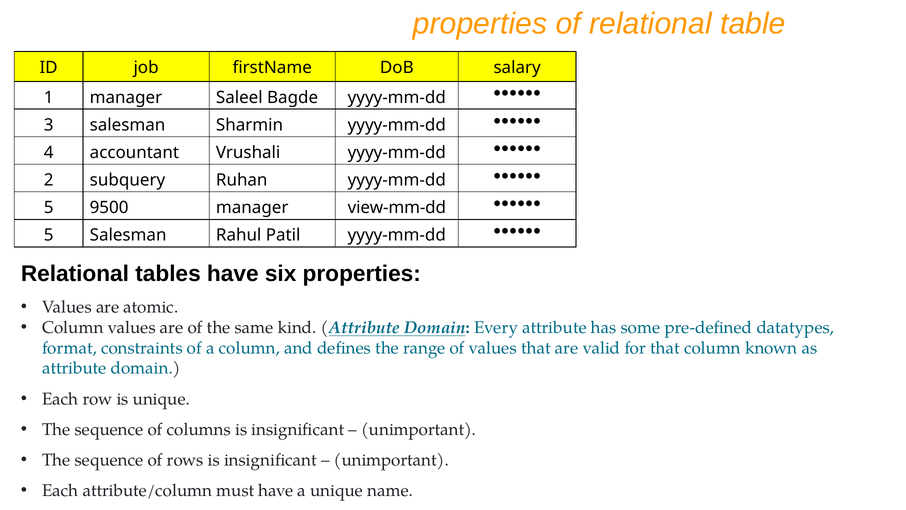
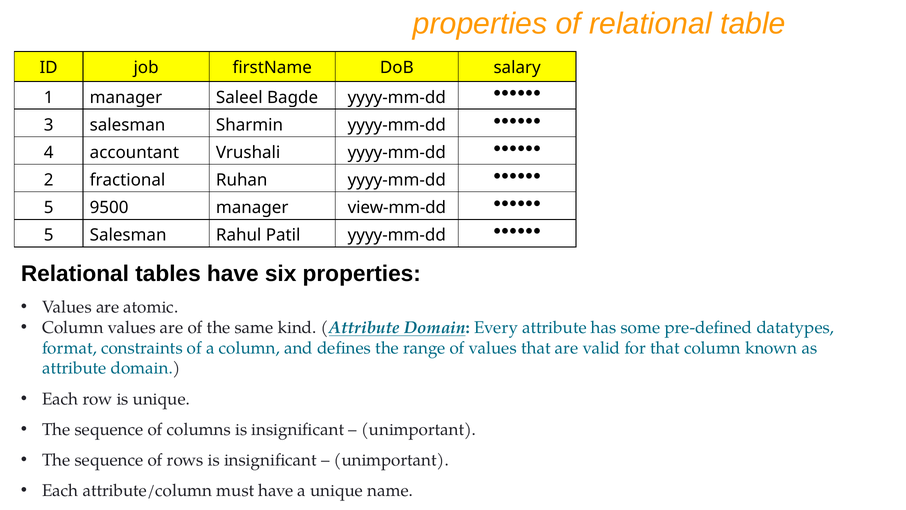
subquery: subquery -> fractional
